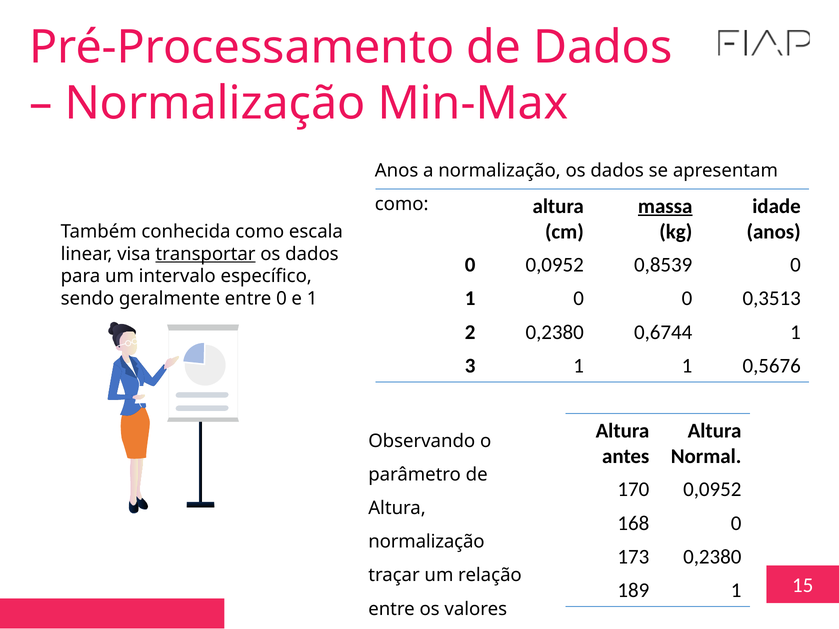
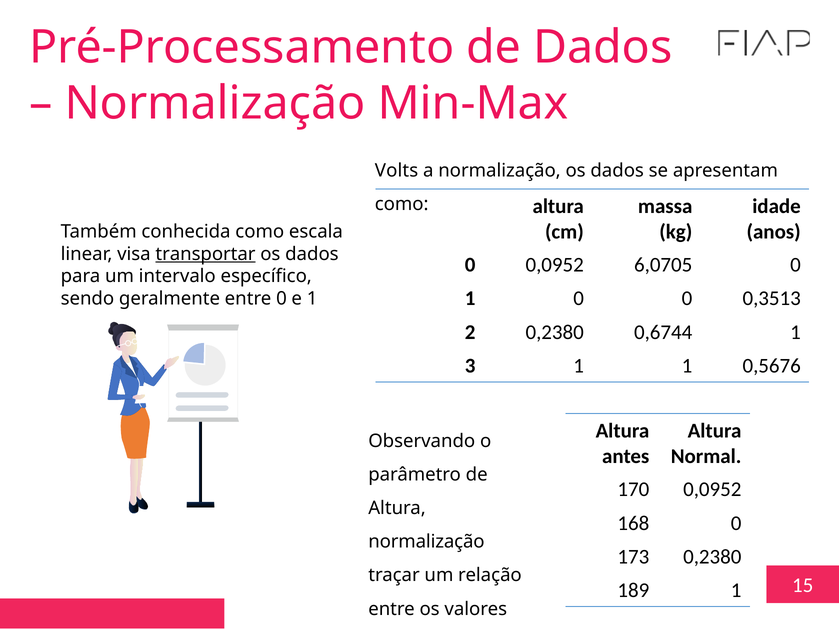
Anos at (397, 171): Anos -> Volts
massa underline: present -> none
0,8539: 0,8539 -> 6,0705
